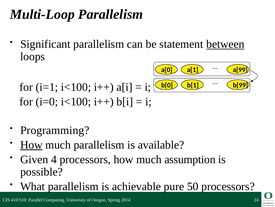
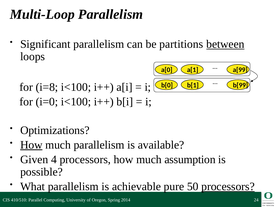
statement: statement -> partitions
i=1: i=1 -> i=8
Programming: Programming -> Optimizations
processors at (228, 186) underline: none -> present
